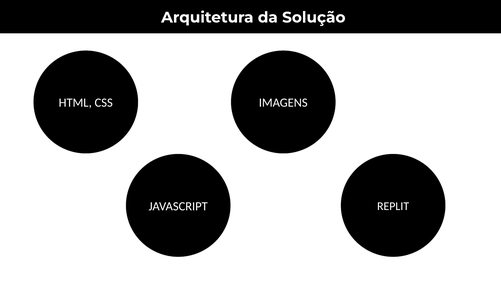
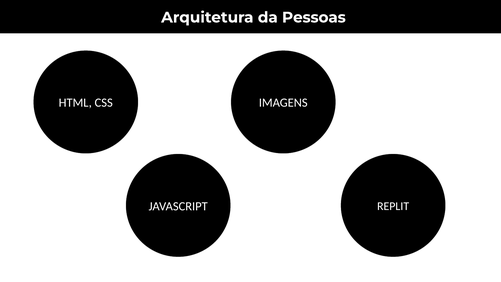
Solução: Solução -> Pessoas
